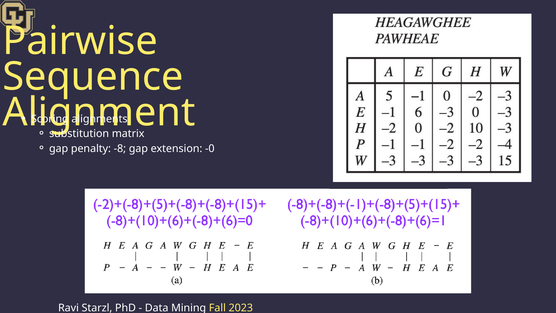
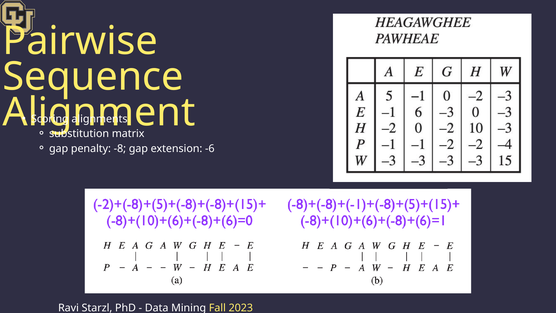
-0: -0 -> -6
